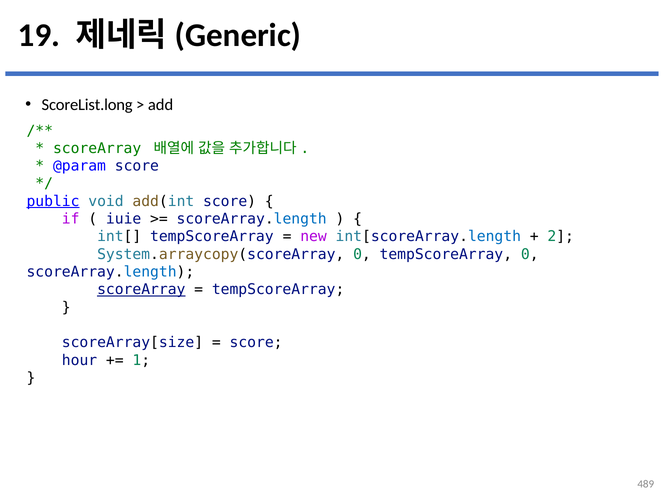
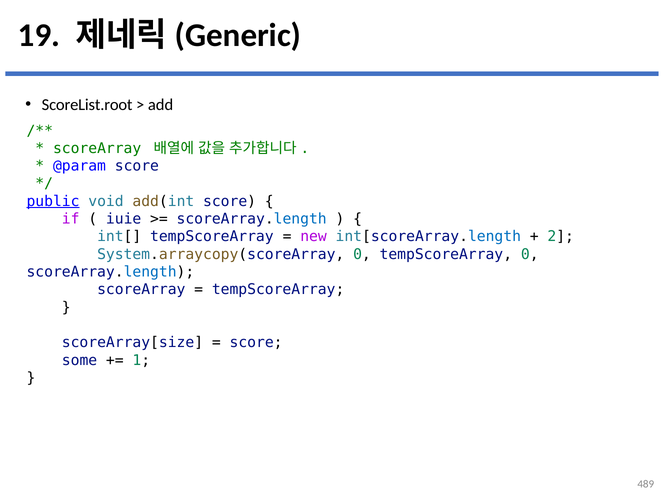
ScoreList.long: ScoreList.long -> ScoreList.root
scoreArray at (141, 289) underline: present -> none
hour: hour -> some
